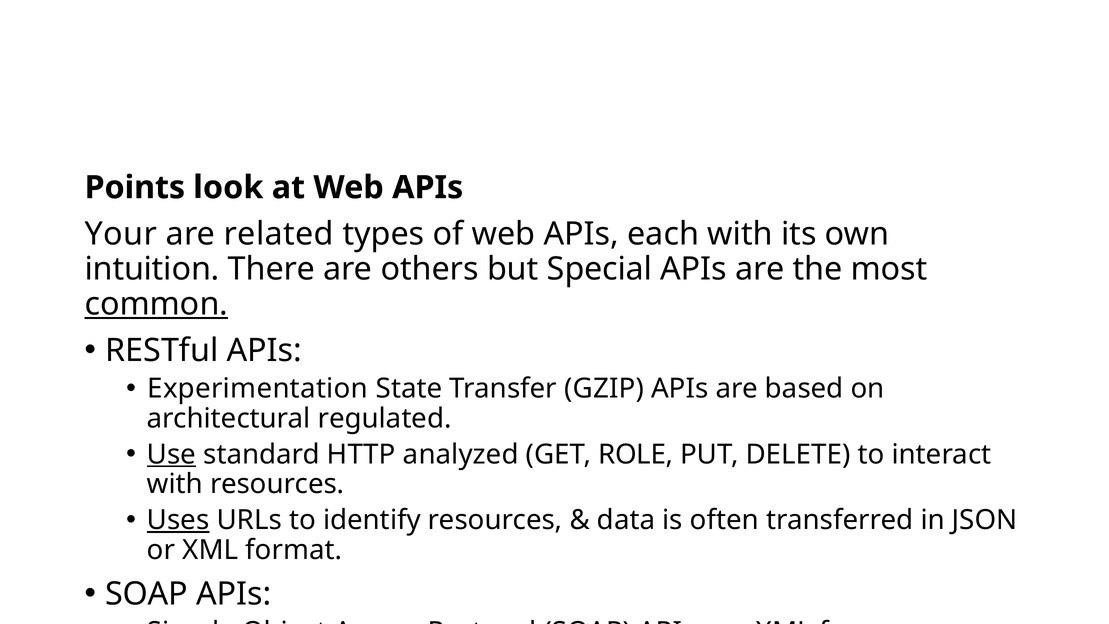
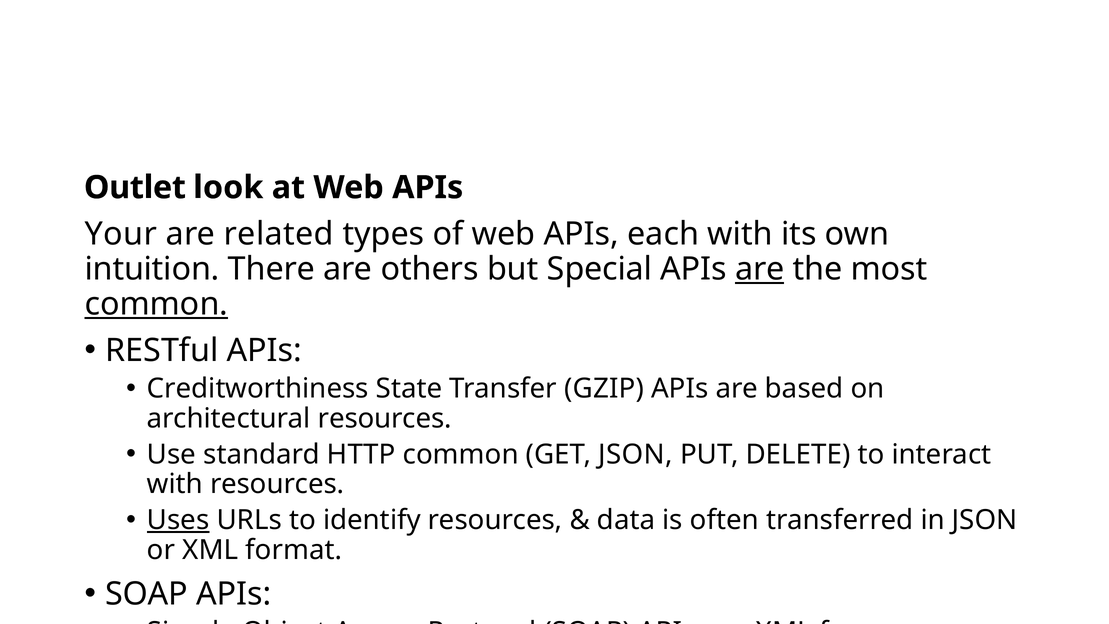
Points: Points -> Outlet
are at (760, 269) underline: none -> present
Experimentation: Experimentation -> Creditworthiness
architectural regulated: regulated -> resources
Use at (172, 454) underline: present -> none
HTTP analyzed: analyzed -> common
GET ROLE: ROLE -> JSON
